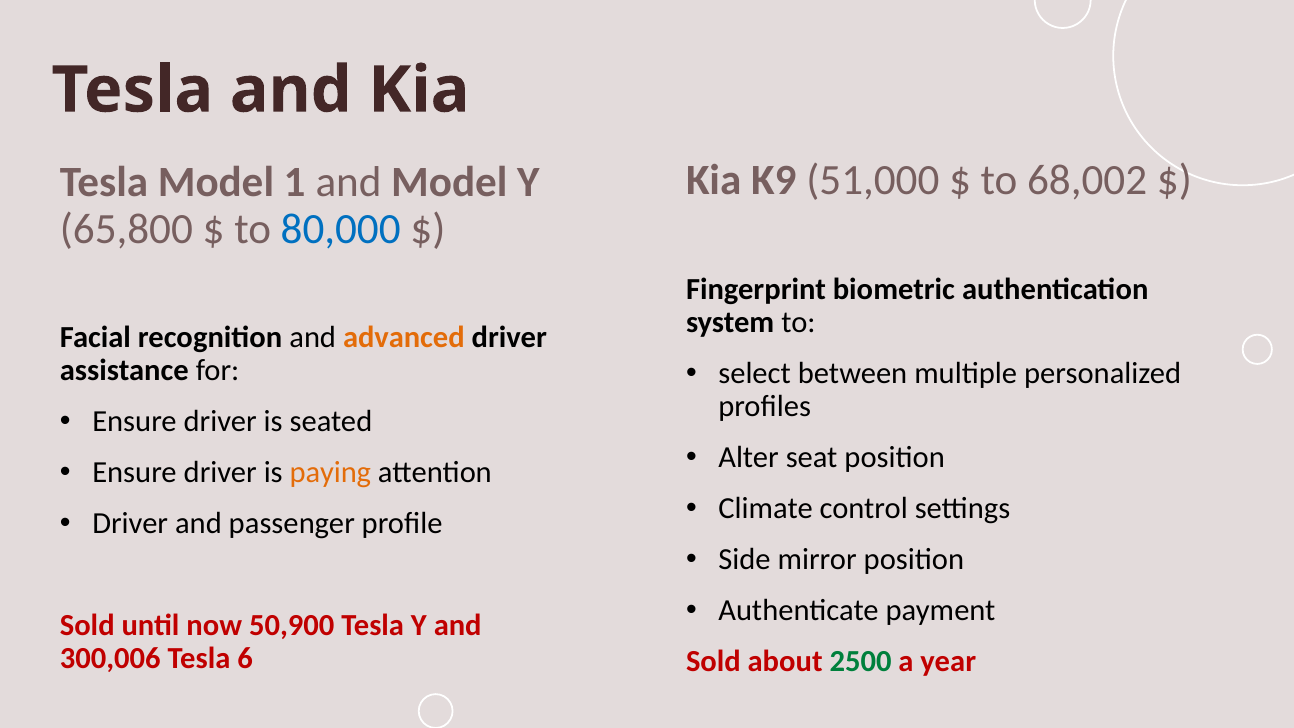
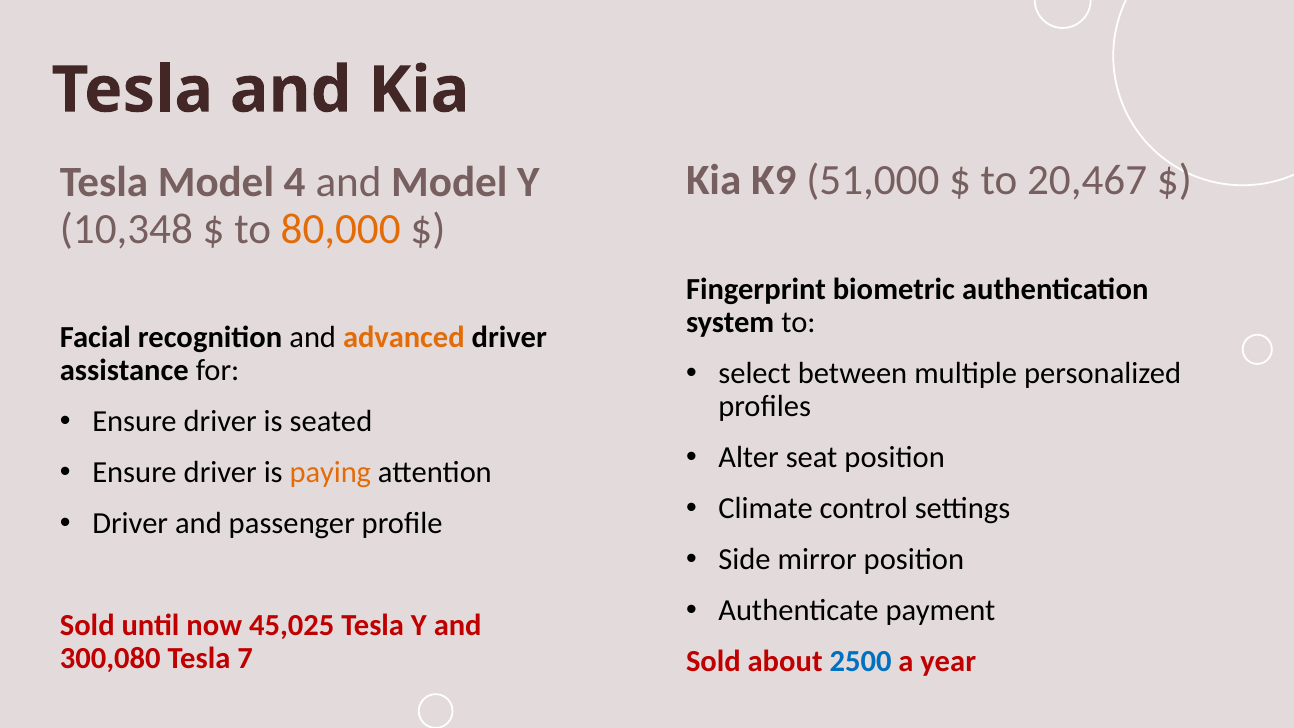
68,002: 68,002 -> 20,467
1: 1 -> 4
65,800: 65,800 -> 10,348
80,000 colour: blue -> orange
50,900: 50,900 -> 45,025
300,006: 300,006 -> 300,080
6: 6 -> 7
2500 colour: green -> blue
